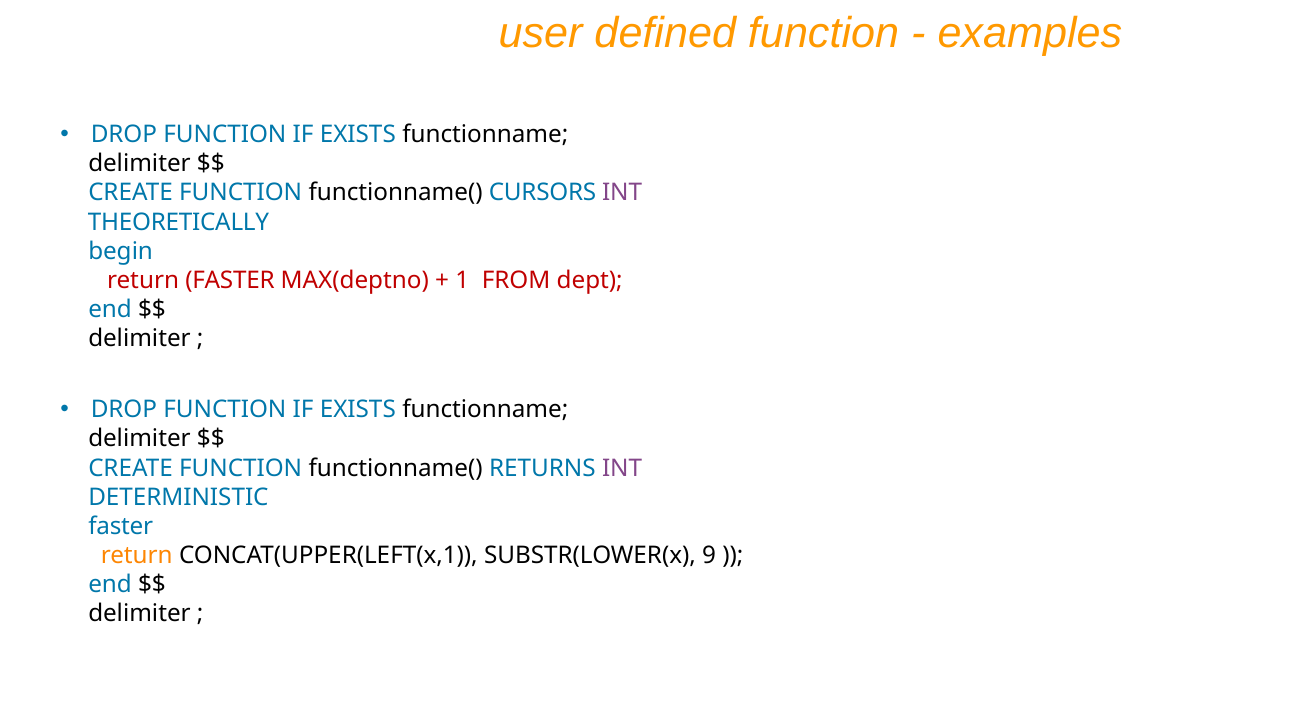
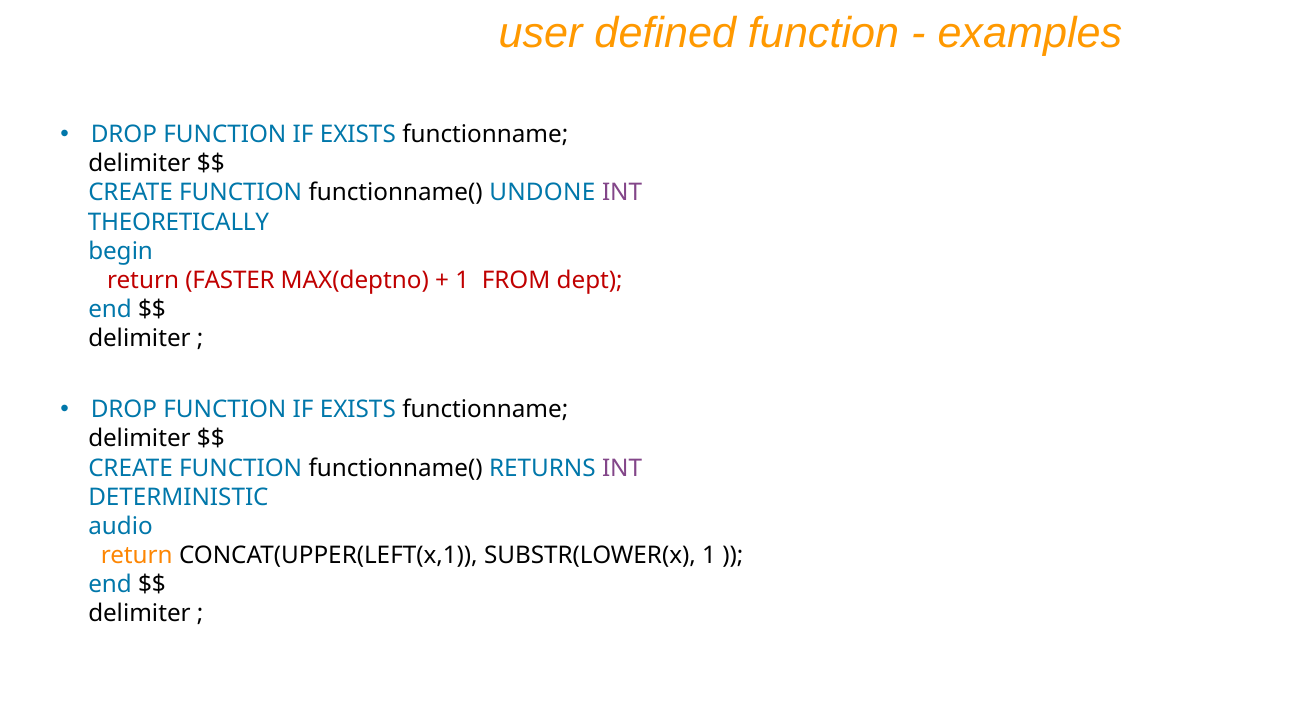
CURSORS: CURSORS -> UNDONE
faster at (121, 526): faster -> audio
SUBSTR(LOWER(x 9: 9 -> 1
